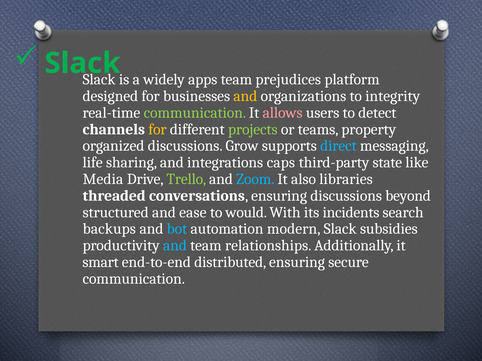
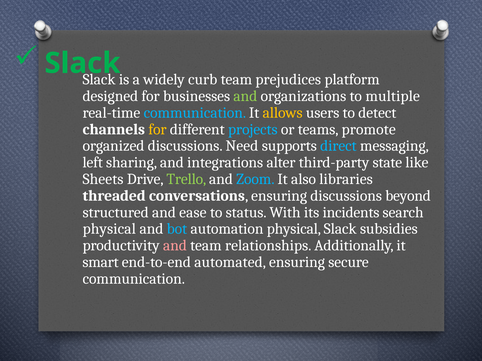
apps: apps -> curb
and at (245, 96) colour: yellow -> light green
integrity: integrity -> multiple
communication at (195, 113) colour: light green -> light blue
allows colour: pink -> yellow
projects colour: light green -> light blue
property: property -> promote
Grow: Grow -> Need
life: life -> left
caps: caps -> alter
Media: Media -> Sheets
would: would -> status
backups at (109, 229): backups -> physical
automation modern: modern -> physical
and at (175, 246) colour: light blue -> pink
distributed: distributed -> automated
